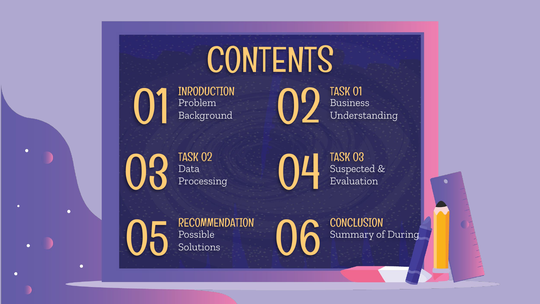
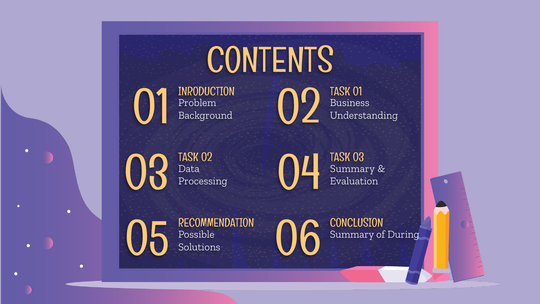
Suspected at (352, 168): Suspected -> Summary
